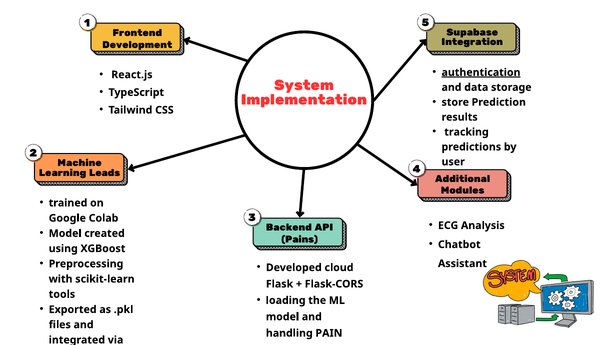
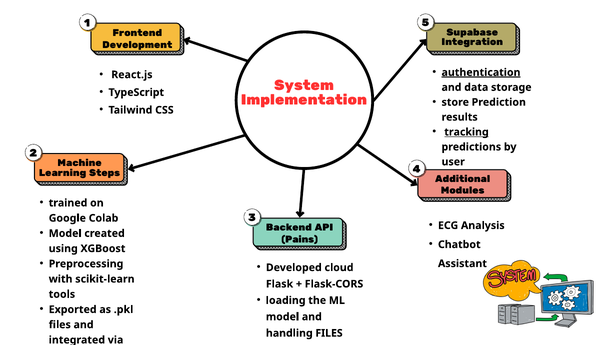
tracking underline: none -> present
Leads: Leads -> Steps
handling PAIN: PAIN -> FILES
